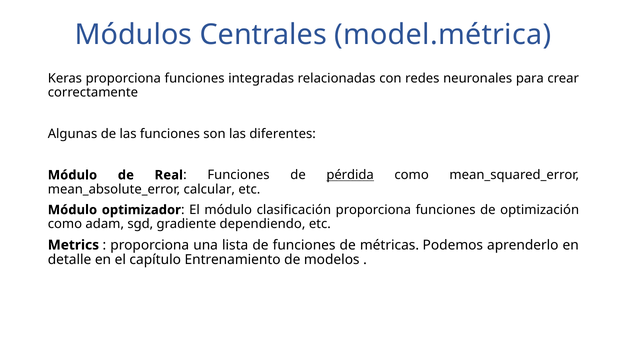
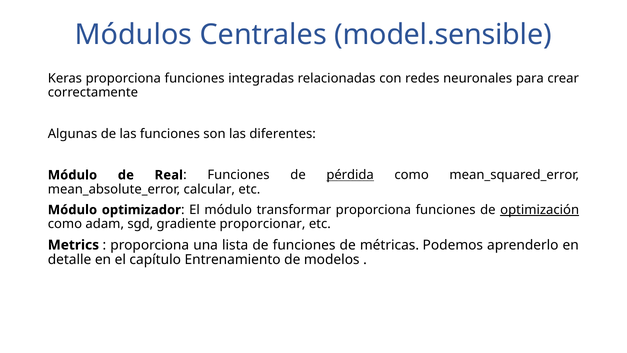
model.métrica: model.métrica -> model.sensible
clasificación: clasificación -> transformar
optimización underline: none -> present
dependiendo: dependiendo -> proporcionar
